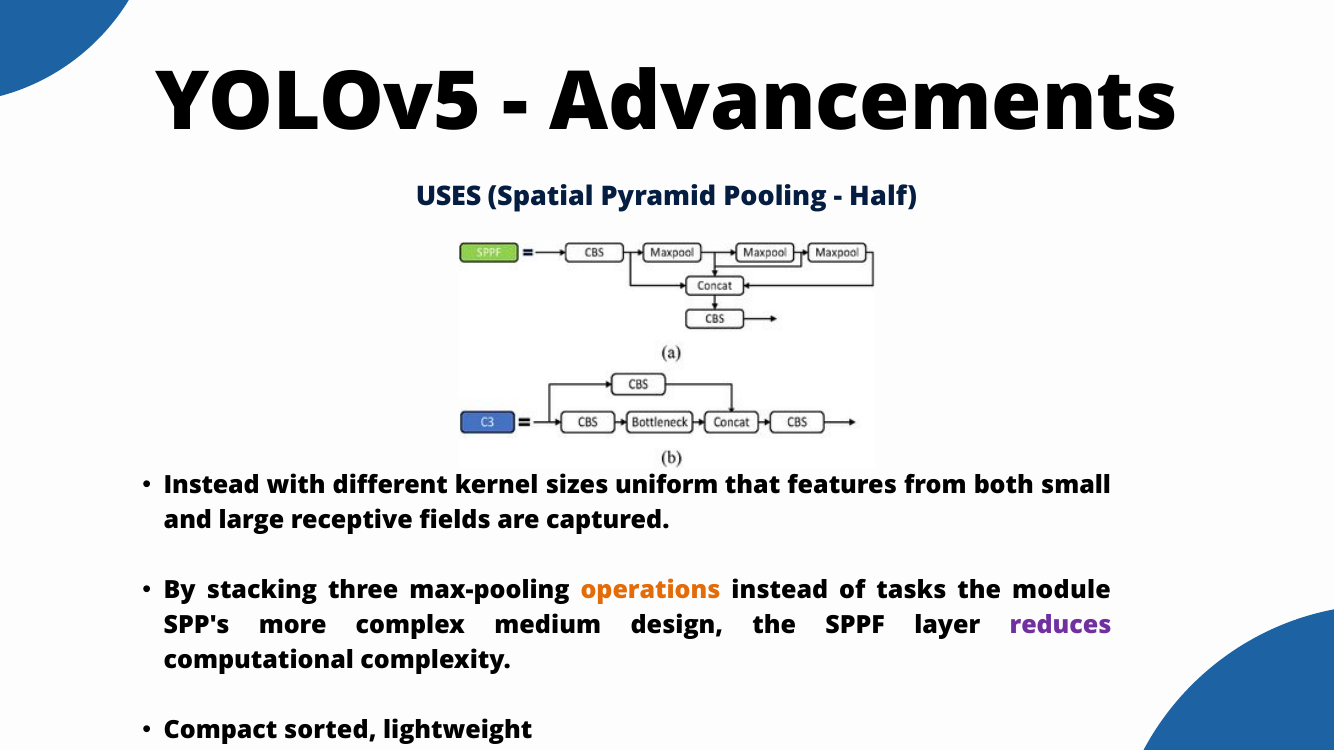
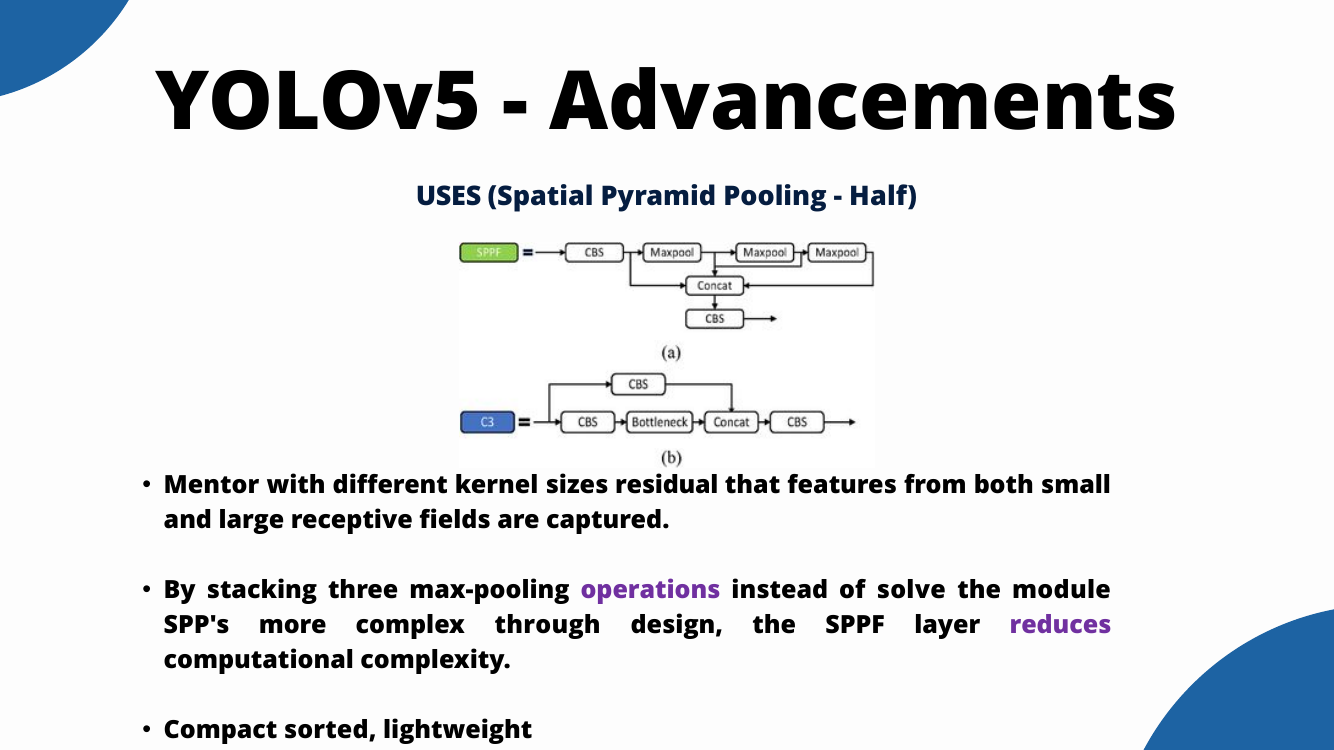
Instead at (212, 486): Instead -> Mentor
uniform: uniform -> residual
operations colour: orange -> purple
tasks: tasks -> solve
medium: medium -> through
